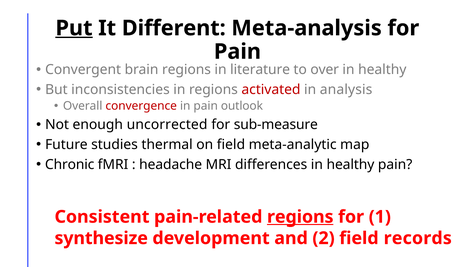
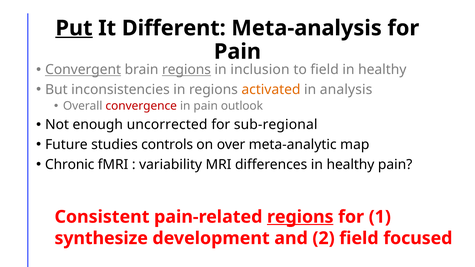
Convergent underline: none -> present
regions at (186, 70) underline: none -> present
literature: literature -> inclusion
to over: over -> field
activated colour: red -> orange
sub-measure: sub-measure -> sub-regional
thermal: thermal -> controls
on field: field -> over
headache: headache -> variability
records: records -> focused
